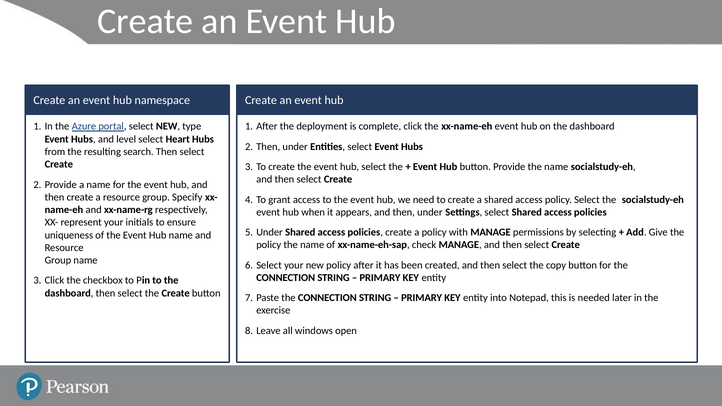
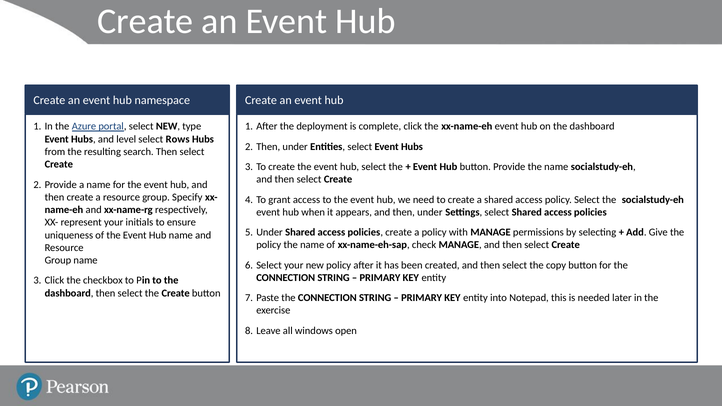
Heart: Heart -> Rows
